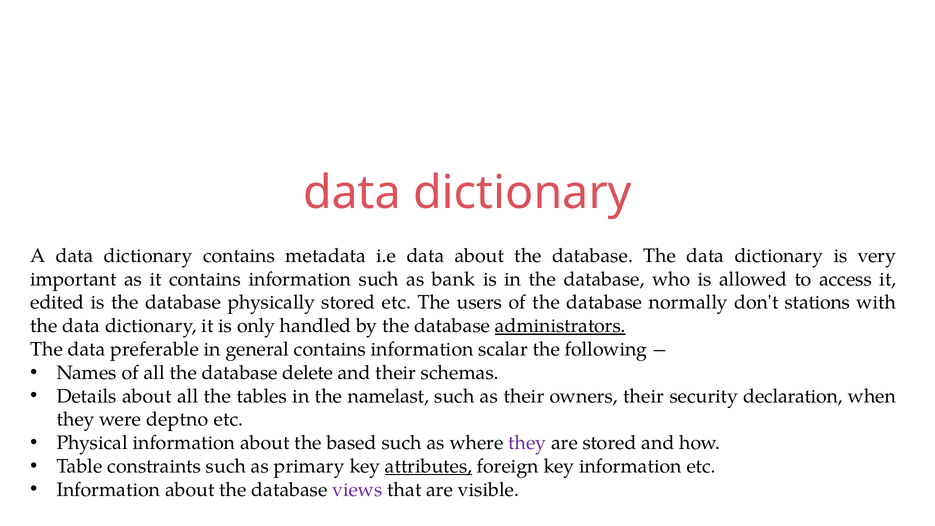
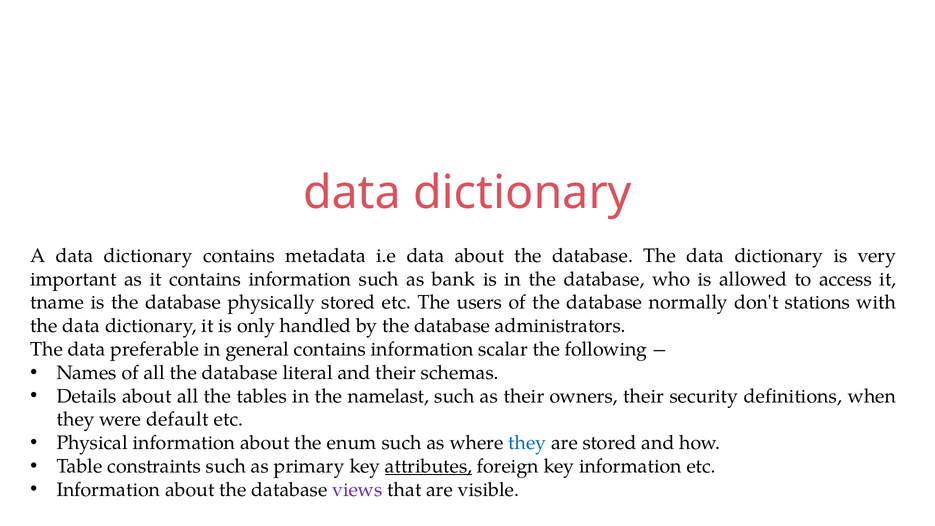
edited: edited -> tname
administrators underline: present -> none
delete: delete -> literal
declaration: declaration -> definitions
deptno: deptno -> default
based: based -> enum
they at (527, 443) colour: purple -> blue
